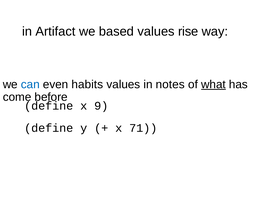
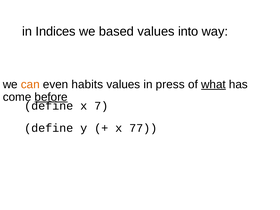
Artifact: Artifact -> Indices
rise: rise -> into
can colour: blue -> orange
notes: notes -> press
before underline: none -> present
9: 9 -> 7
71: 71 -> 77
